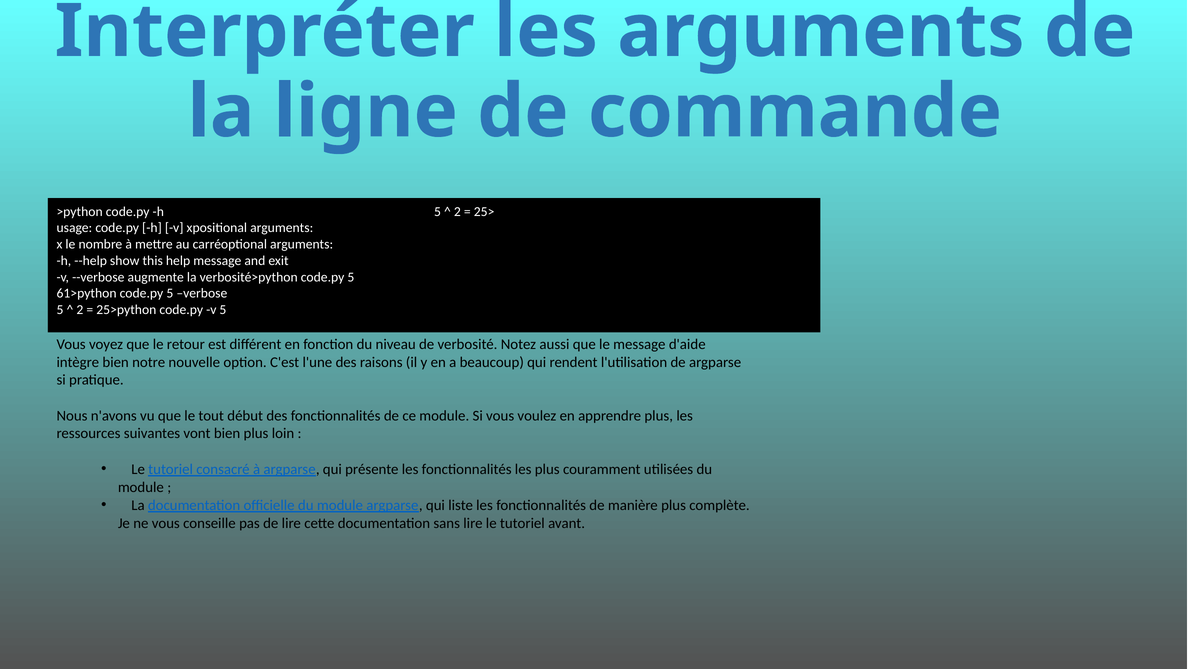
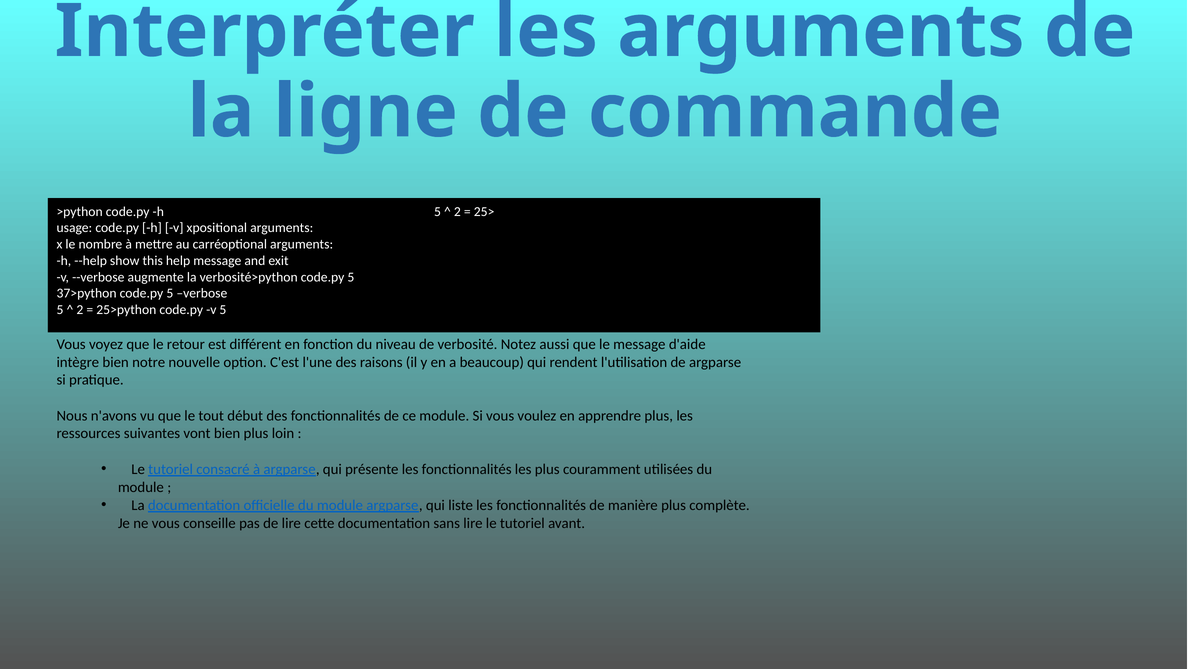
61>python: 61>python -> 37>python
